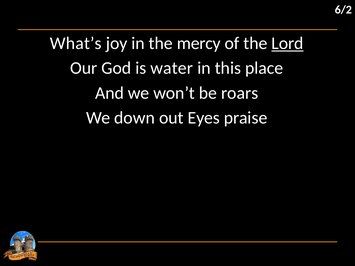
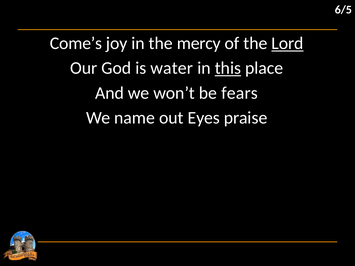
6/2: 6/2 -> 6/5
What’s: What’s -> Come’s
this underline: none -> present
roars: roars -> fears
down: down -> name
